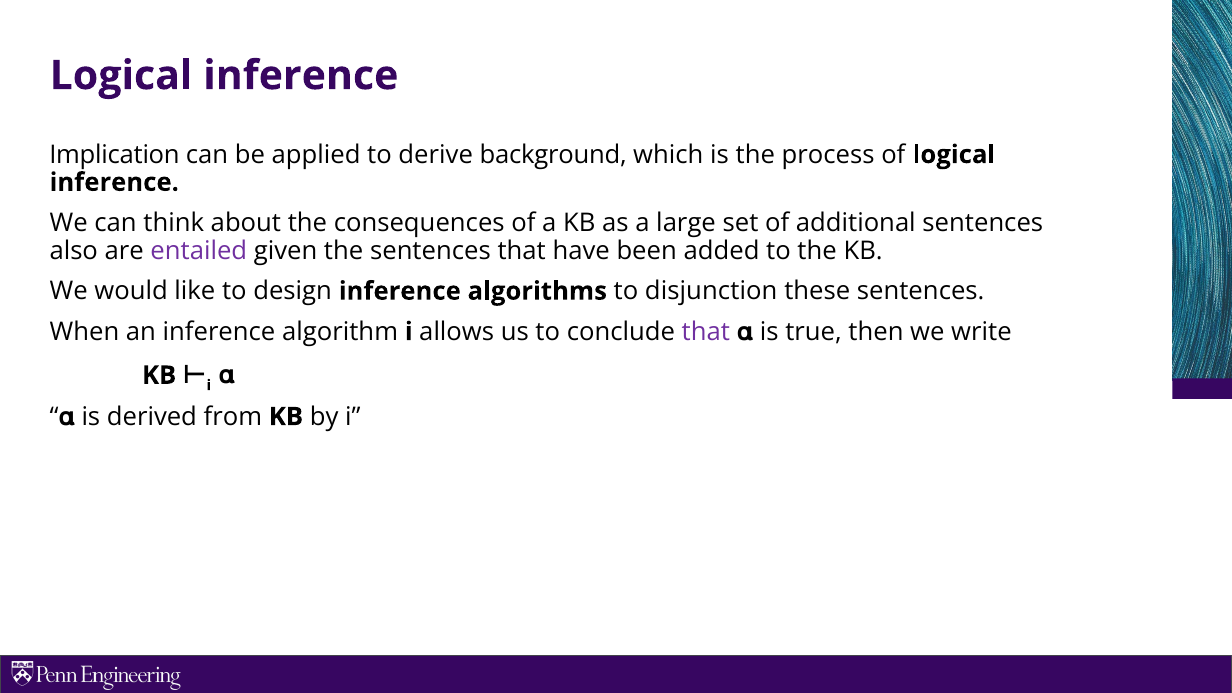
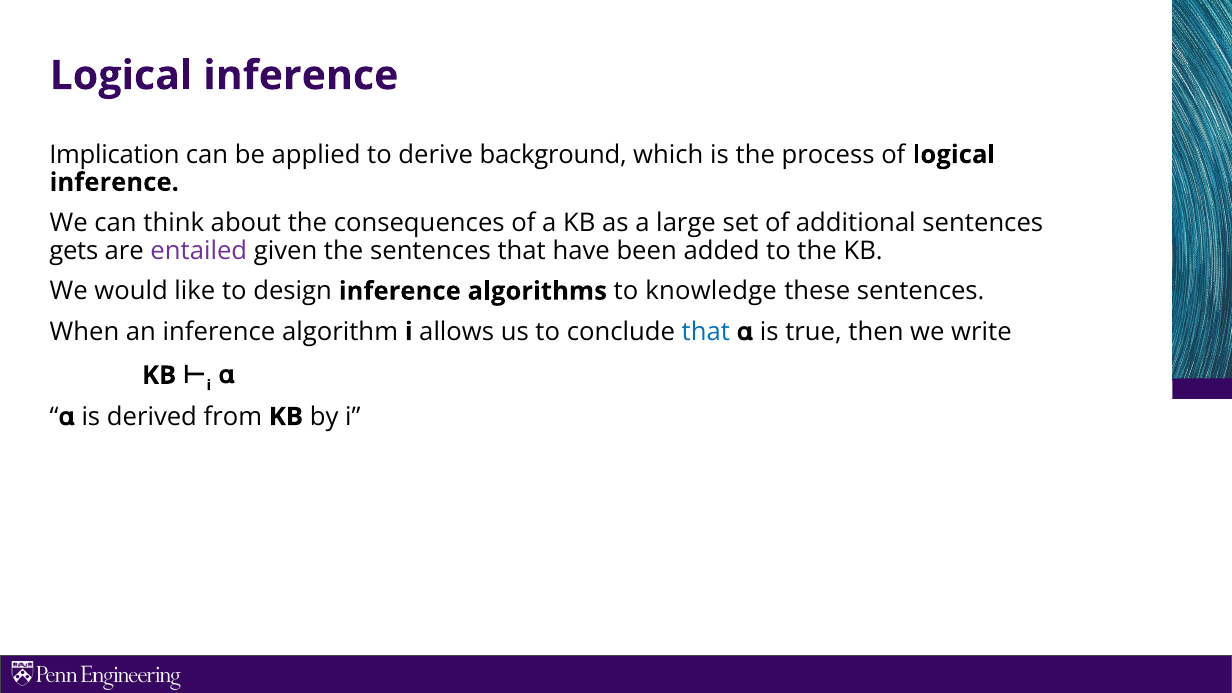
also: also -> gets
disjunction: disjunction -> knowledge
that at (706, 332) colour: purple -> blue
